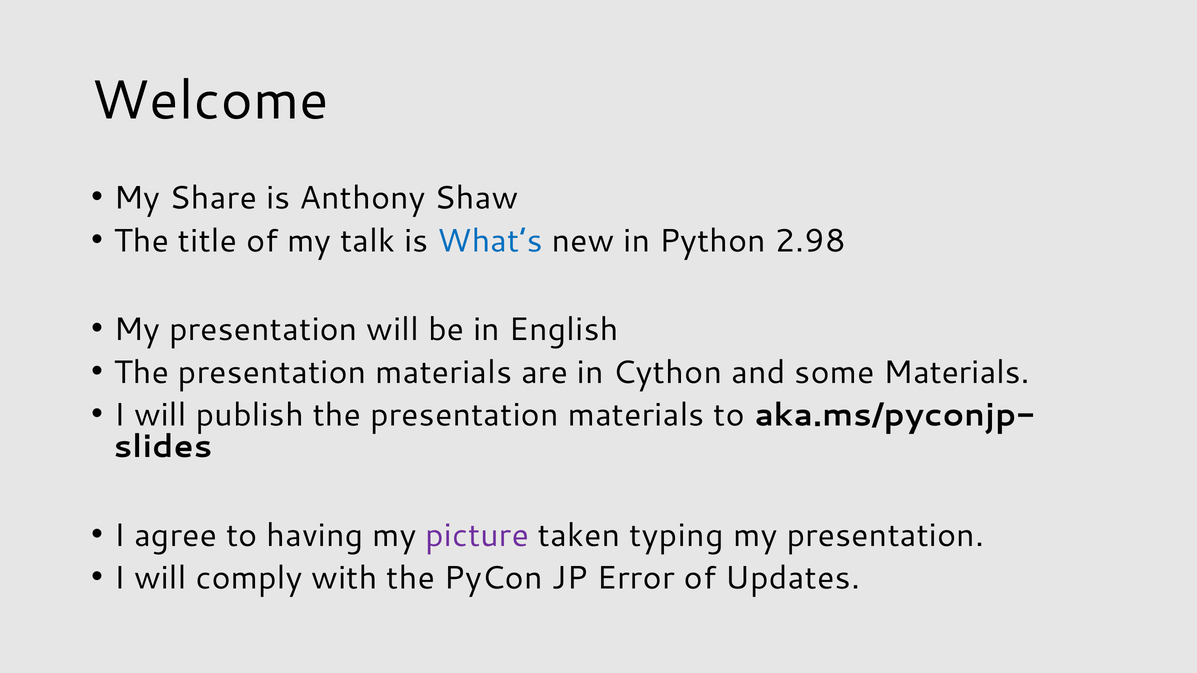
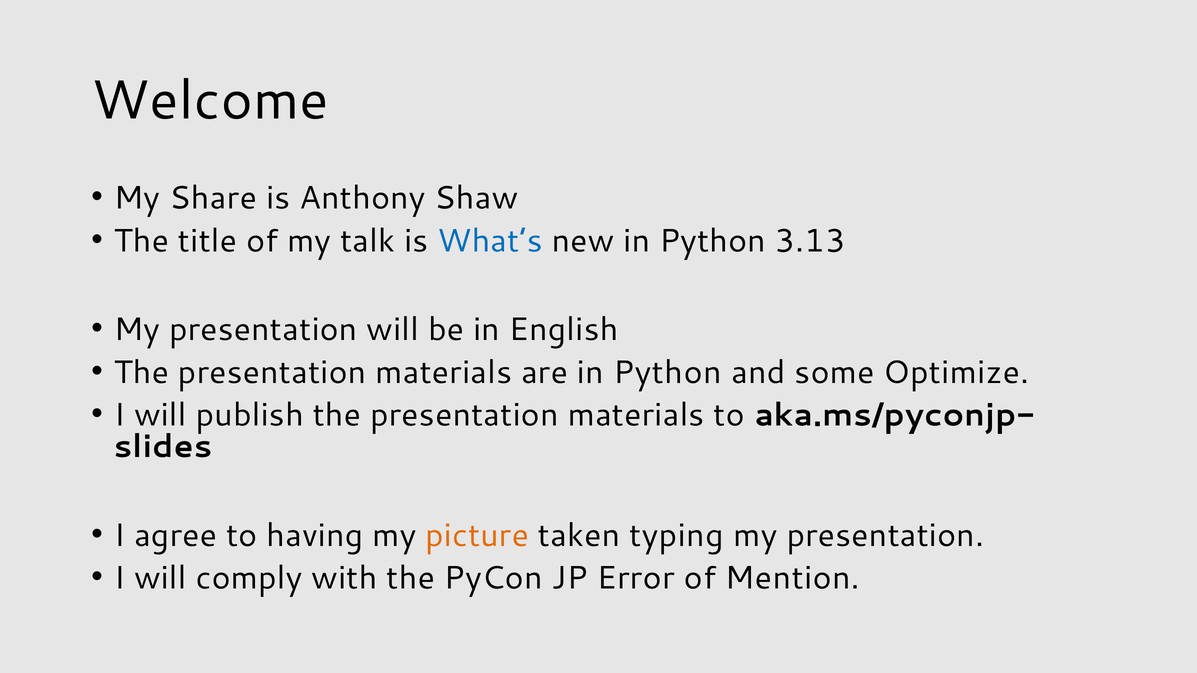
2.98: 2.98 -> 3.13
are in Cython: Cython -> Python
some Materials: Materials -> Optimize
picture colour: purple -> orange
Updates: Updates -> Mention
